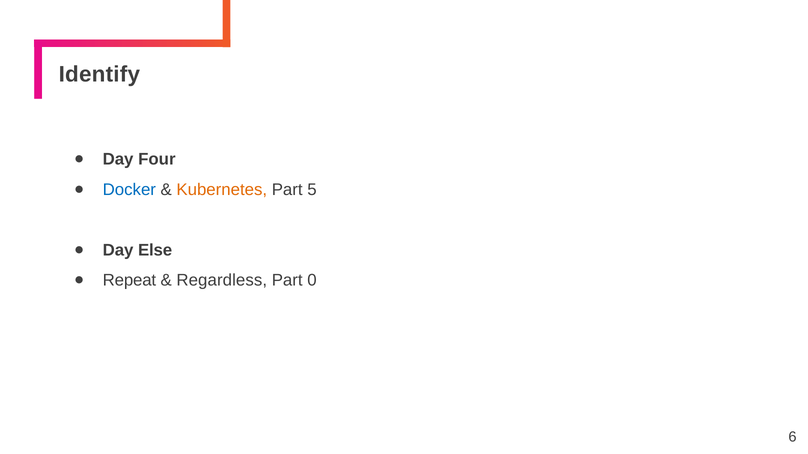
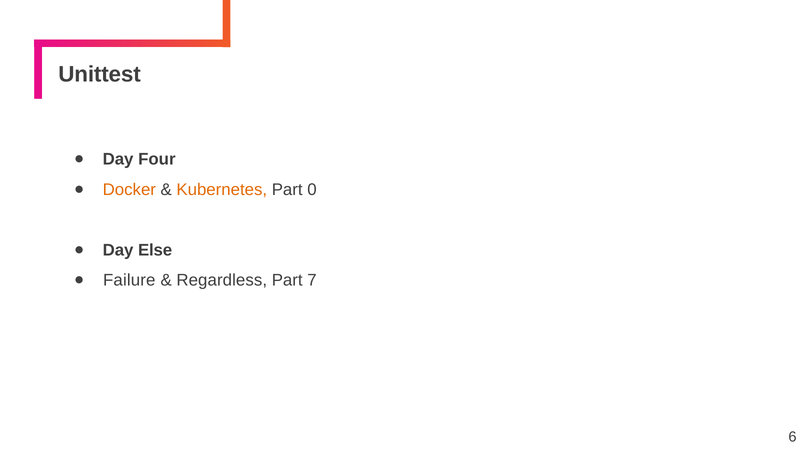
Identify: Identify -> Unittest
Docker colour: blue -> orange
5: 5 -> 0
Repeat: Repeat -> Failure
0: 0 -> 7
